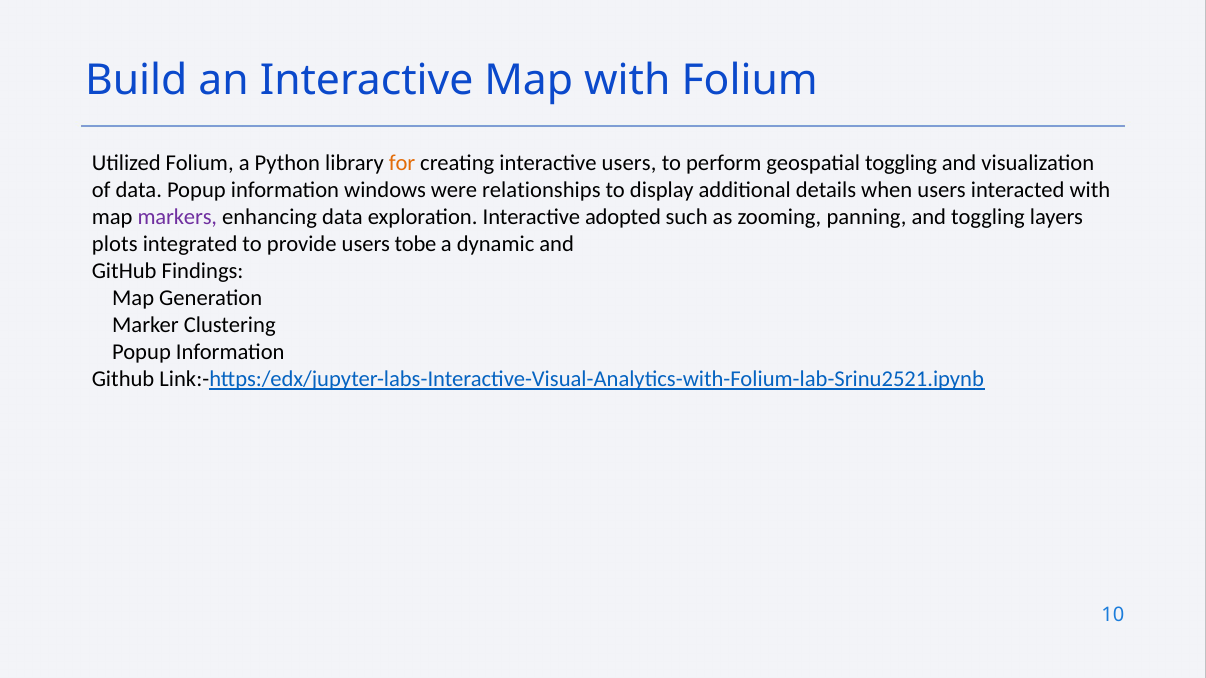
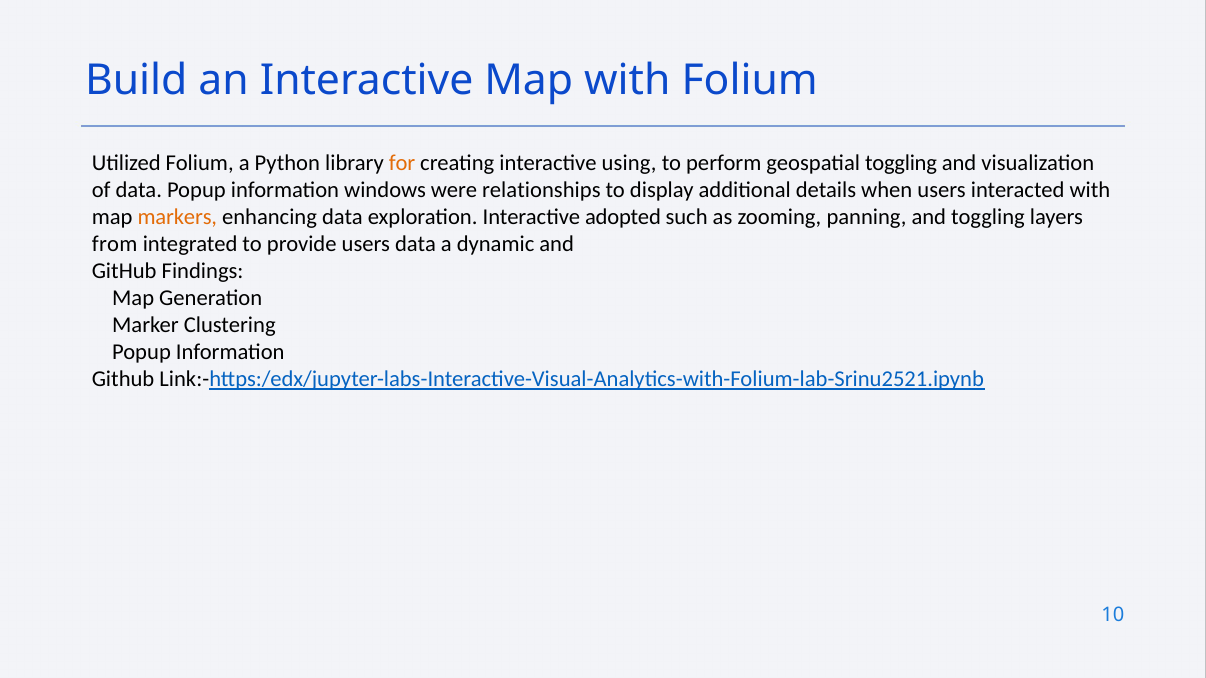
interactive users: users -> using
markers colour: purple -> orange
plots: plots -> from
users tobe: tobe -> data
